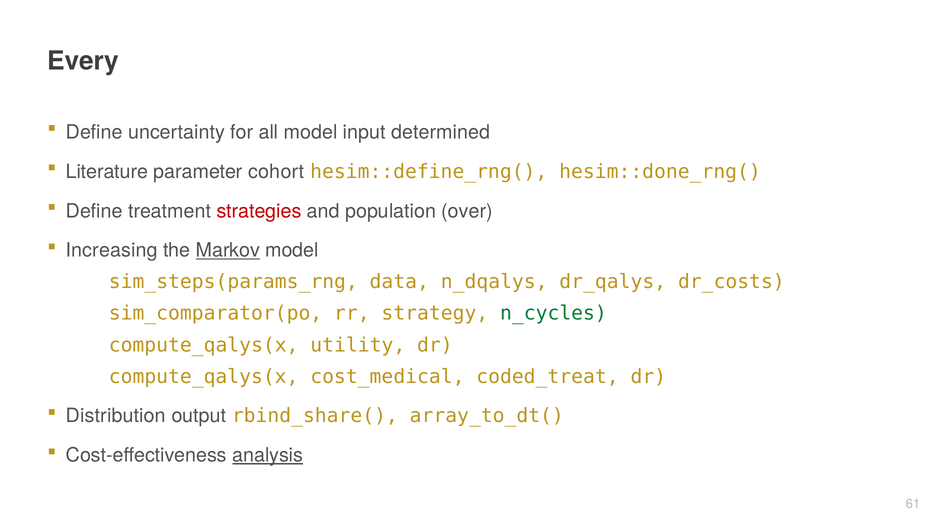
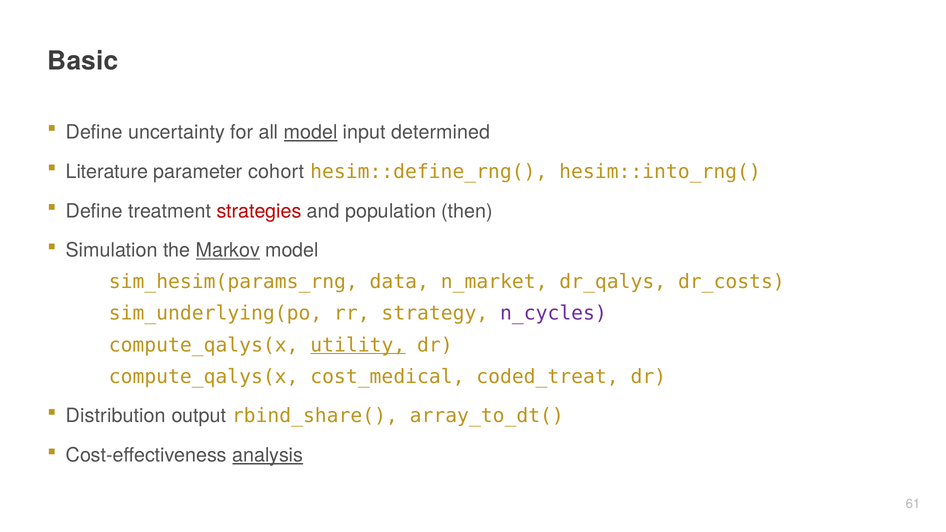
Every: Every -> Basic
model at (311, 132) underline: none -> present
hesim::done_rng(: hesim::done_rng( -> hesim::into_rng(
over: over -> then
Increasing: Increasing -> Simulation
sim_steps(params_rng: sim_steps(params_rng -> sim_hesim(params_rng
n_dqalys: n_dqalys -> n_market
sim_comparator(po: sim_comparator(po -> sim_underlying(po
n_cycles colour: green -> purple
utility underline: none -> present
